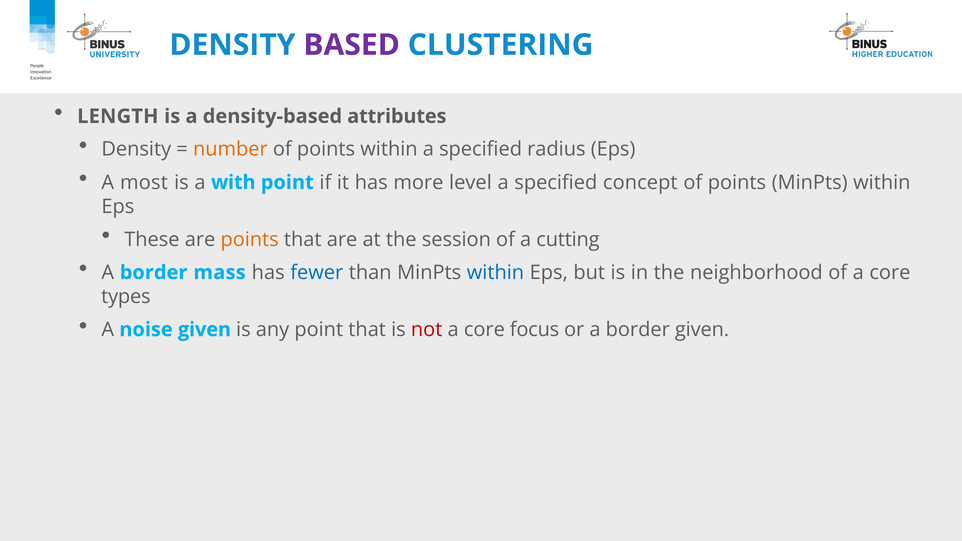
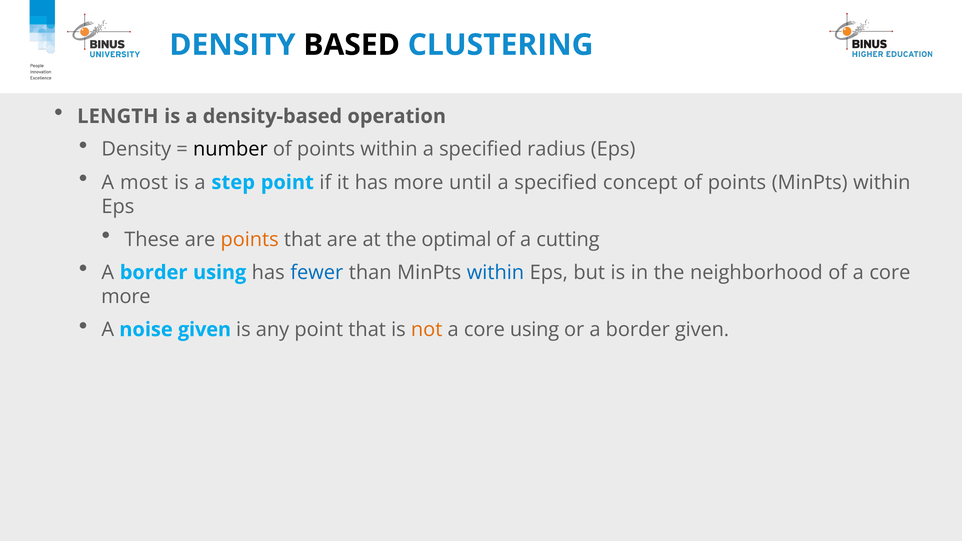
BASED colour: purple -> black
attributes: attributes -> operation
number colour: orange -> black
with: with -> step
level: level -> until
session: session -> optimal
border mass: mass -> using
types at (126, 297): types -> more
not colour: red -> orange
core focus: focus -> using
